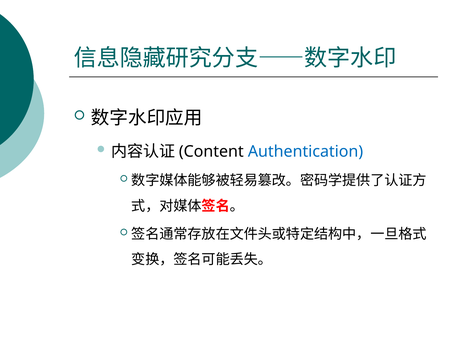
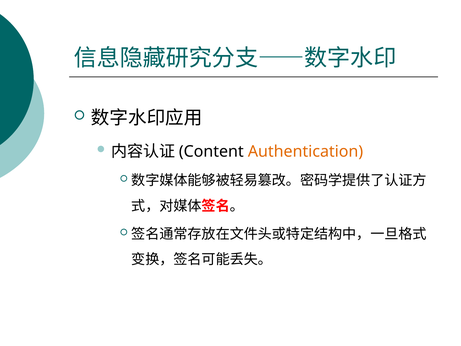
Authentication colour: blue -> orange
